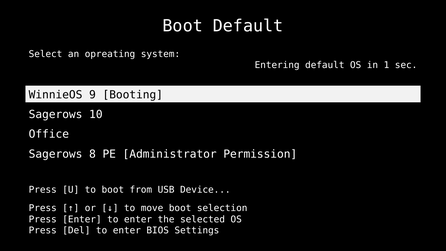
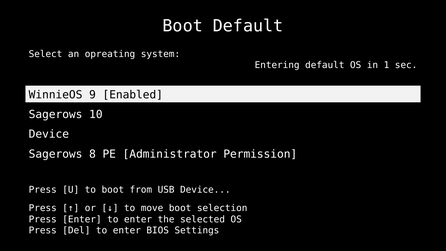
Booting: Booting -> Enabled
Office at (49, 134): Office -> Device
